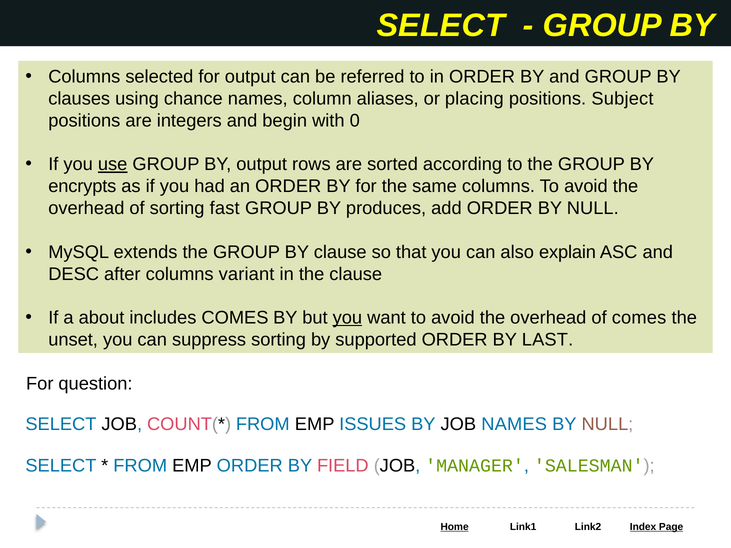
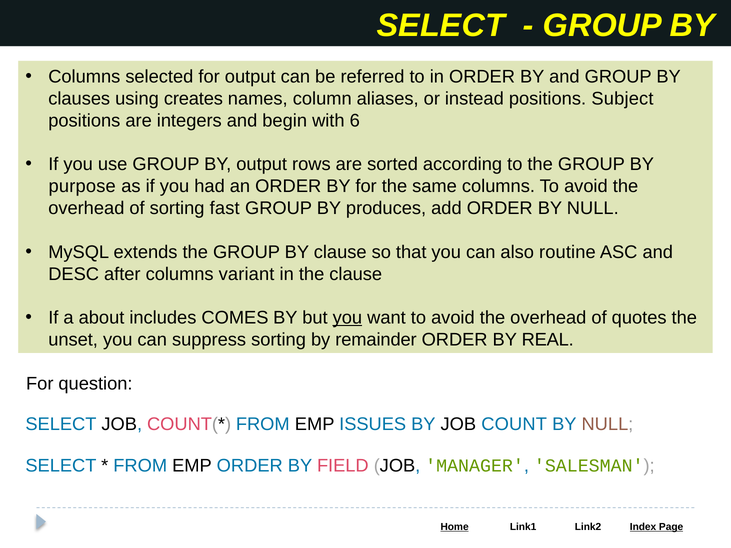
chance: chance -> creates
placing: placing -> instead
0: 0 -> 6
use underline: present -> none
encrypts: encrypts -> purpose
explain: explain -> routine
of comes: comes -> quotes
supported: supported -> remainder
LAST: LAST -> REAL
JOB NAMES: NAMES -> COUNT
